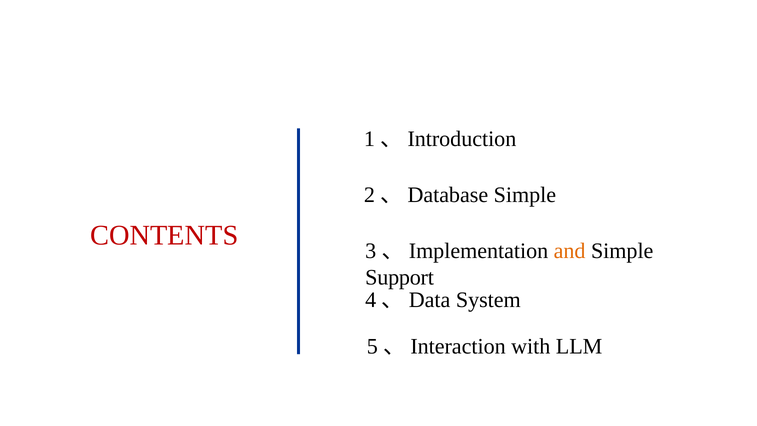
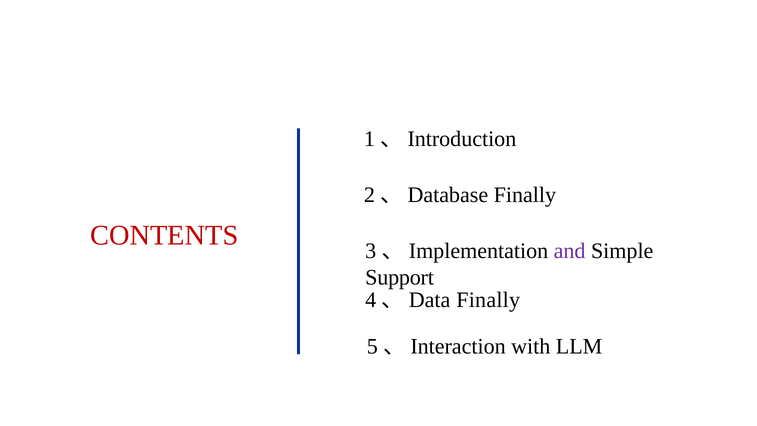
Simple at (525, 195): Simple -> Finally
and colour: orange -> purple
System at (488, 300): System -> Finally
